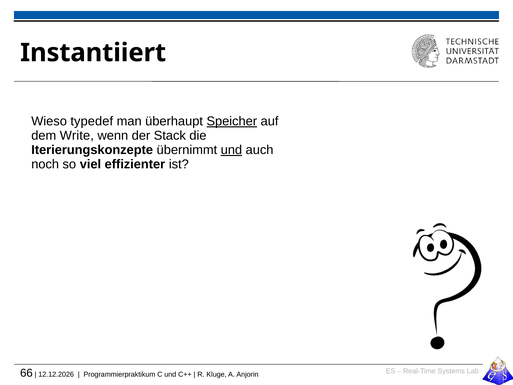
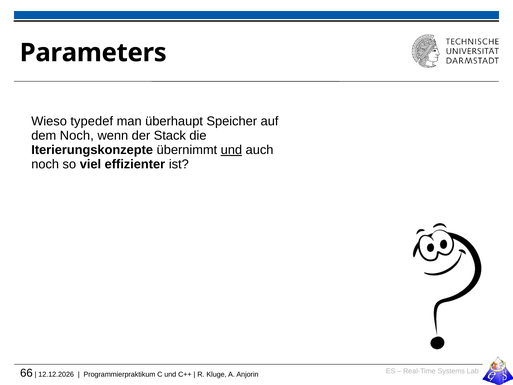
Instantiiert: Instantiiert -> Parameters
Speicher underline: present -> none
dem Write: Write -> Noch
